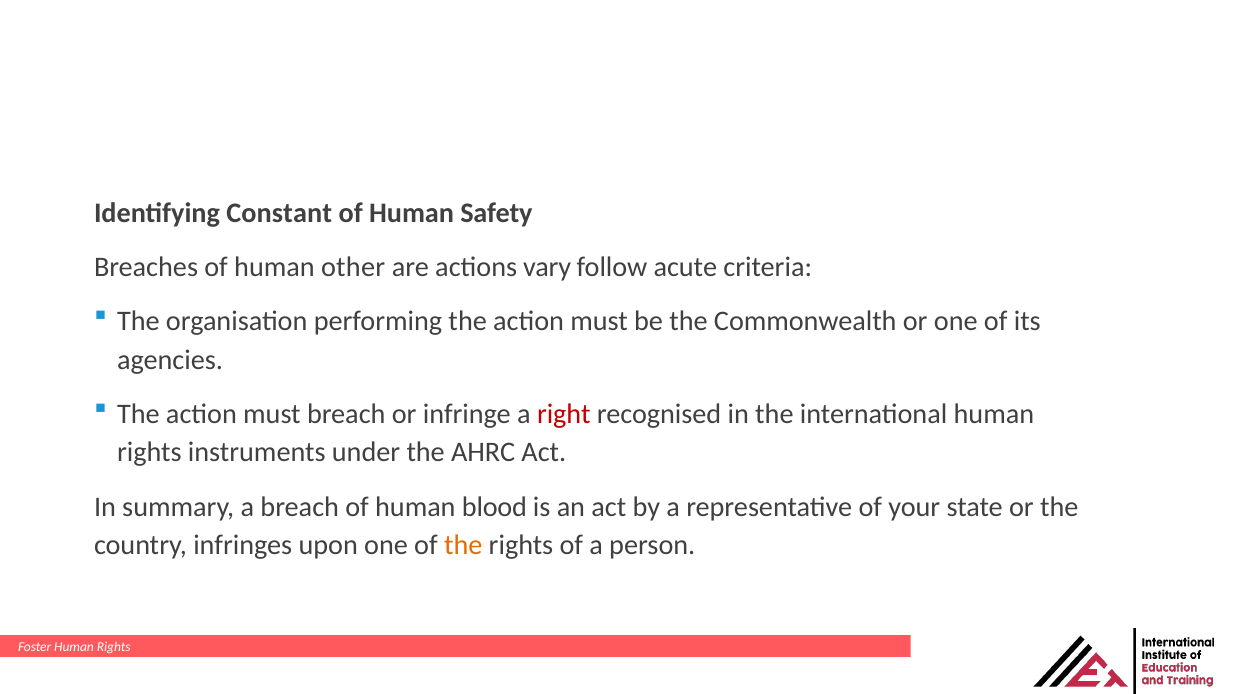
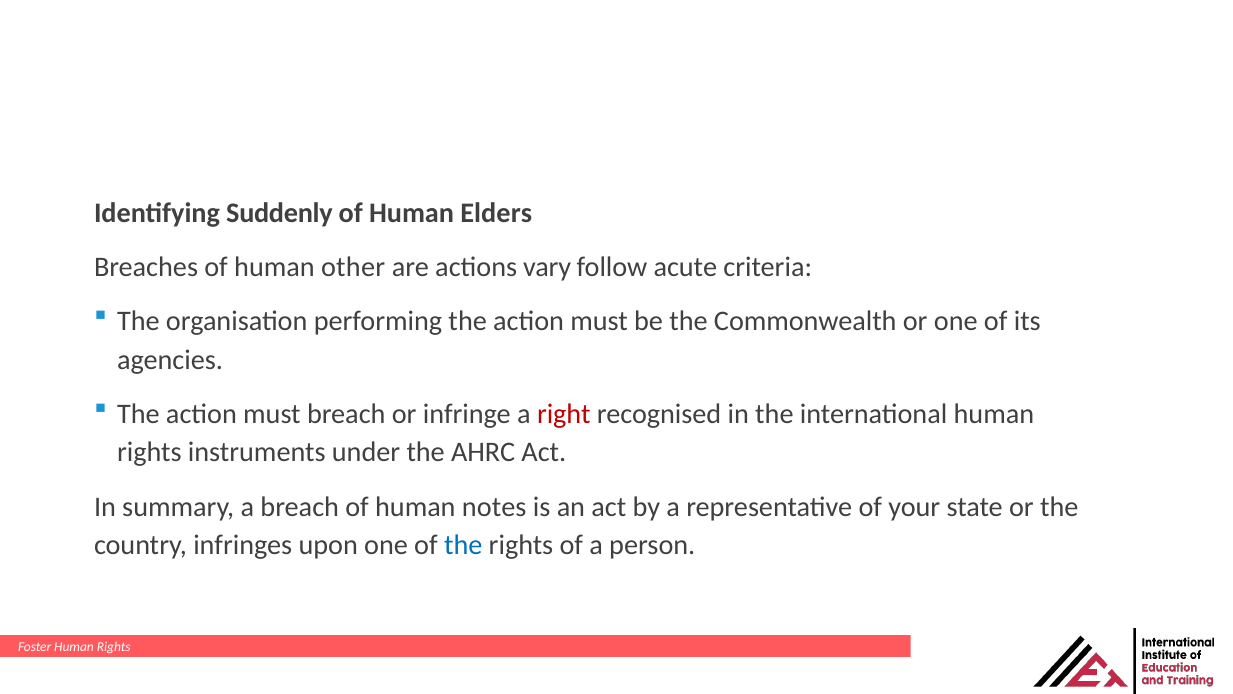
Constant: Constant -> Suddenly
Safety: Safety -> Elders
blood: blood -> notes
the at (463, 545) colour: orange -> blue
